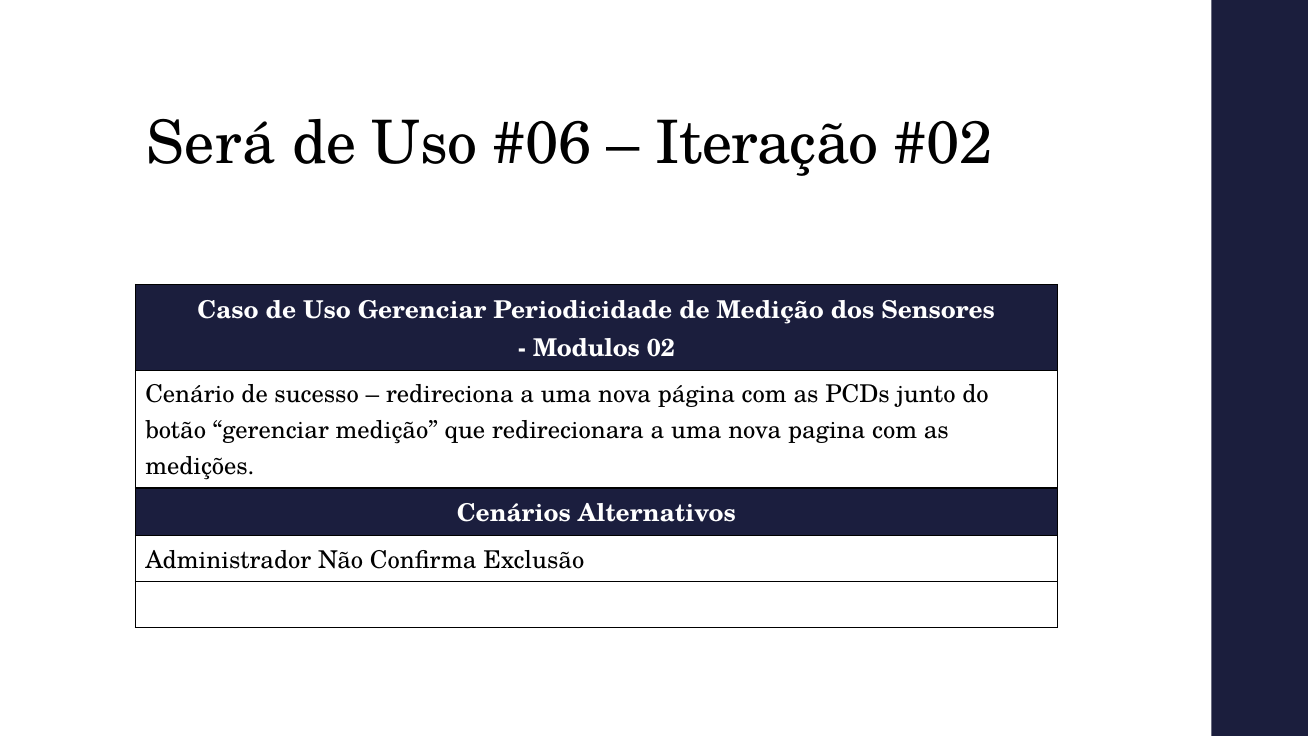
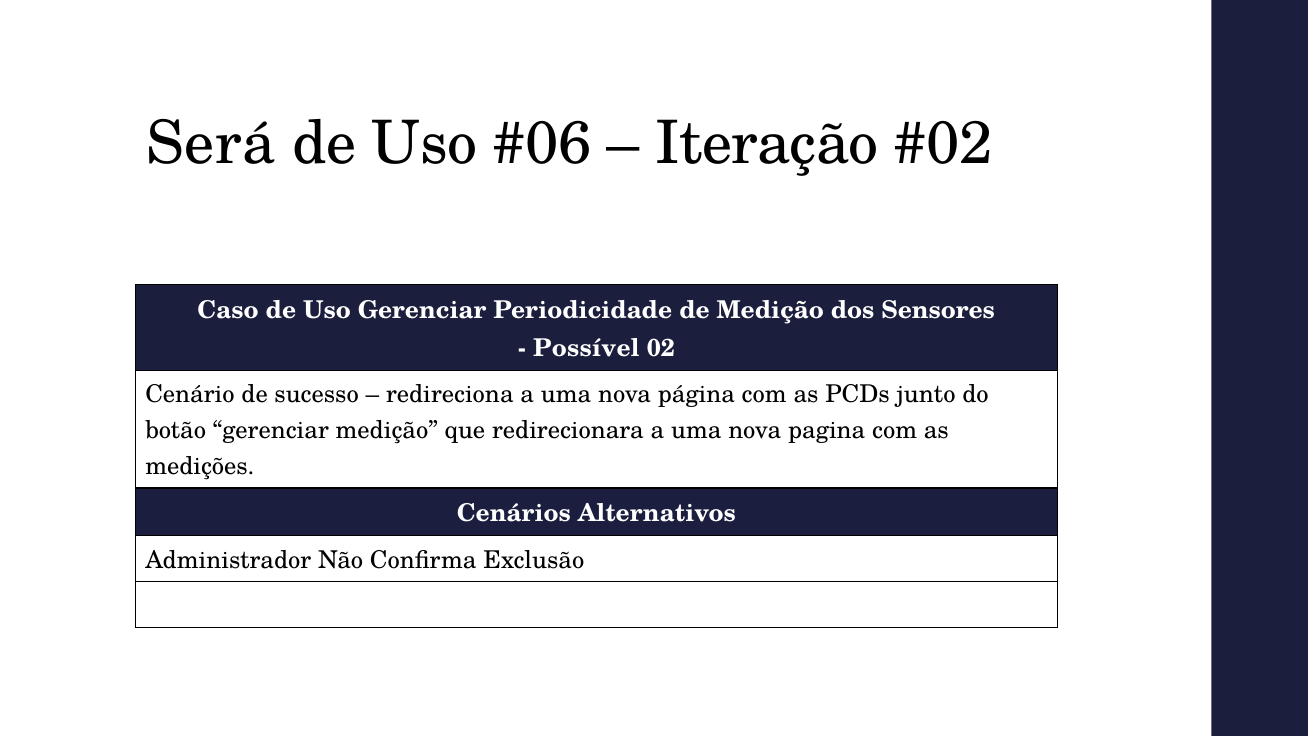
Modulos: Modulos -> Possível
